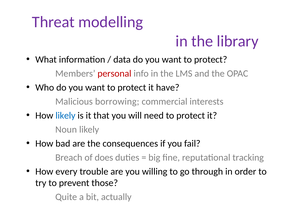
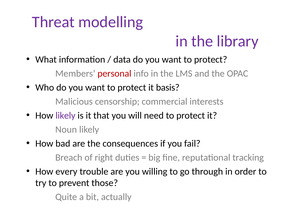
have: have -> basis
borrowing: borrowing -> censorship
likely at (65, 116) colour: blue -> purple
does: does -> right
